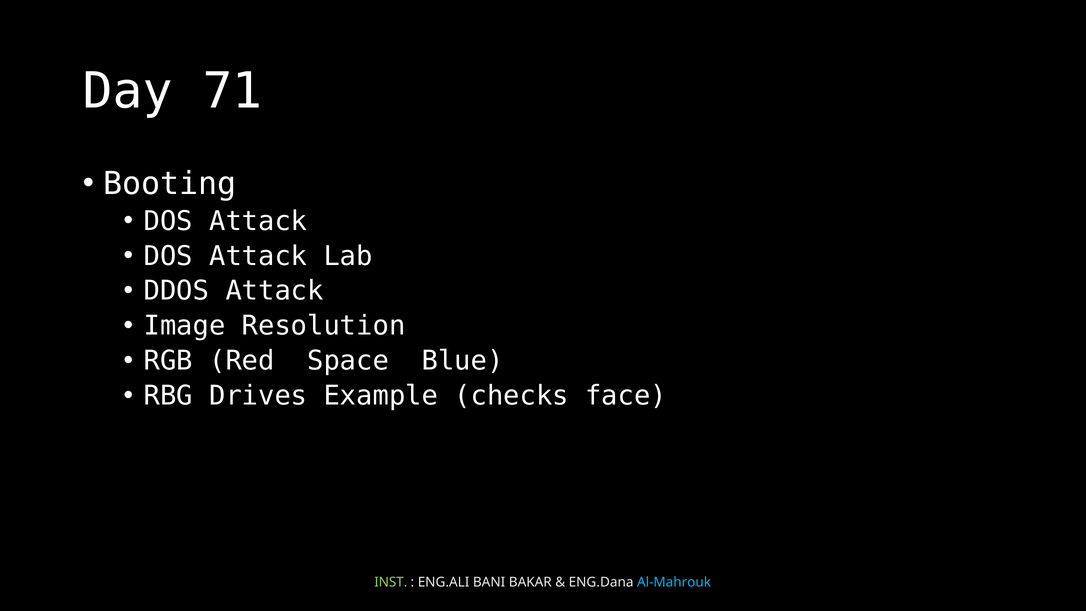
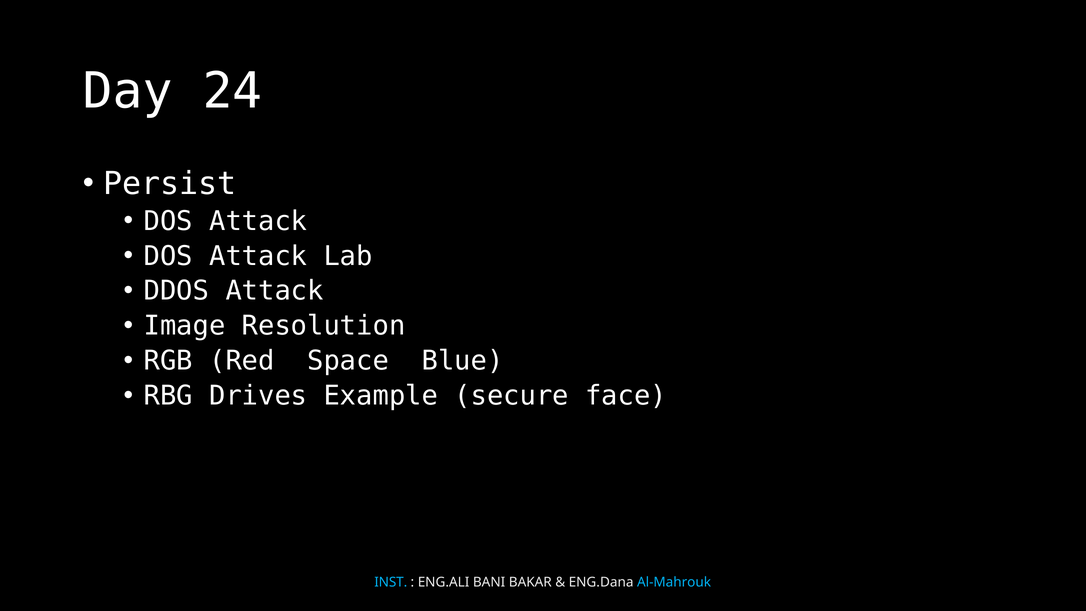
71: 71 -> 24
Booting: Booting -> Persist
checks: checks -> secure
INST colour: light green -> light blue
